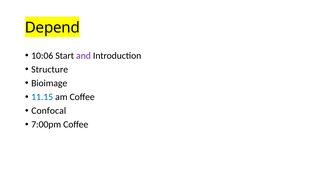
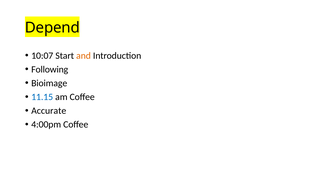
10:06: 10:06 -> 10:07
and colour: purple -> orange
Structure: Structure -> Following
Confocal: Confocal -> Accurate
7:00pm: 7:00pm -> 4:00pm
